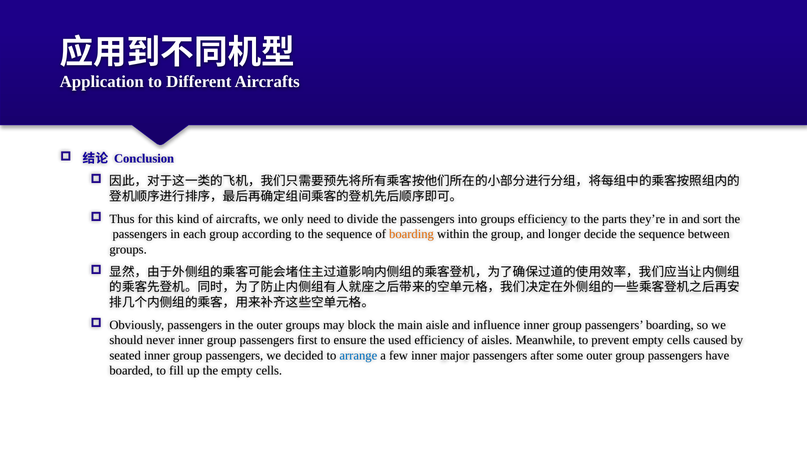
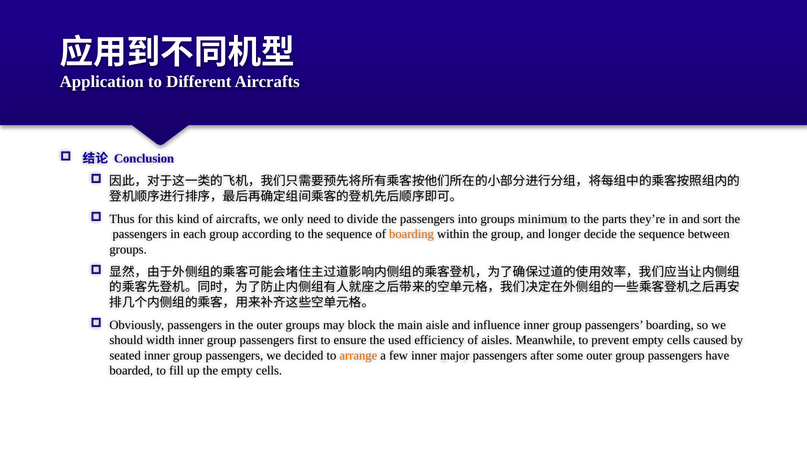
groups efficiency: efficiency -> minimum
never: never -> width
arrange colour: blue -> orange
